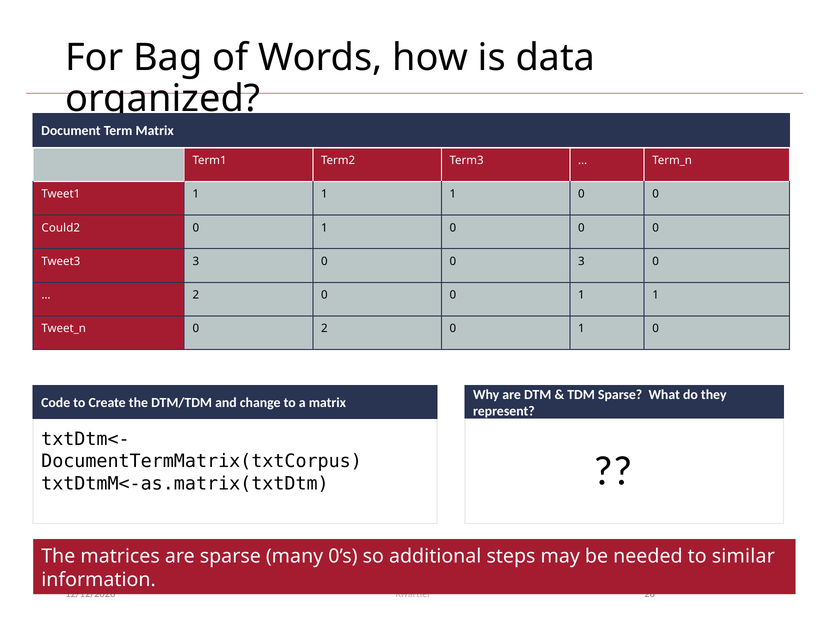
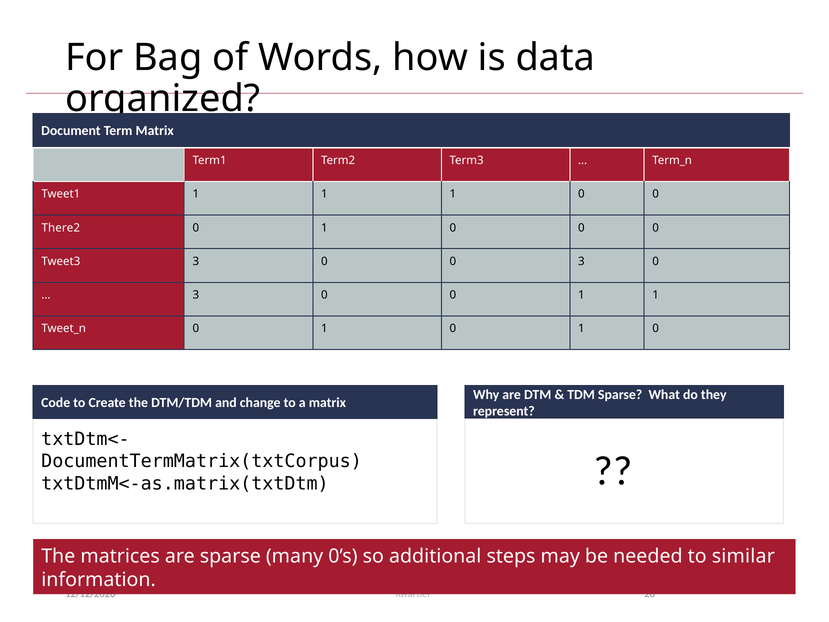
Could2: Could2 -> There2
2 at (196, 295): 2 -> 3
2 at (324, 329): 2 -> 1
